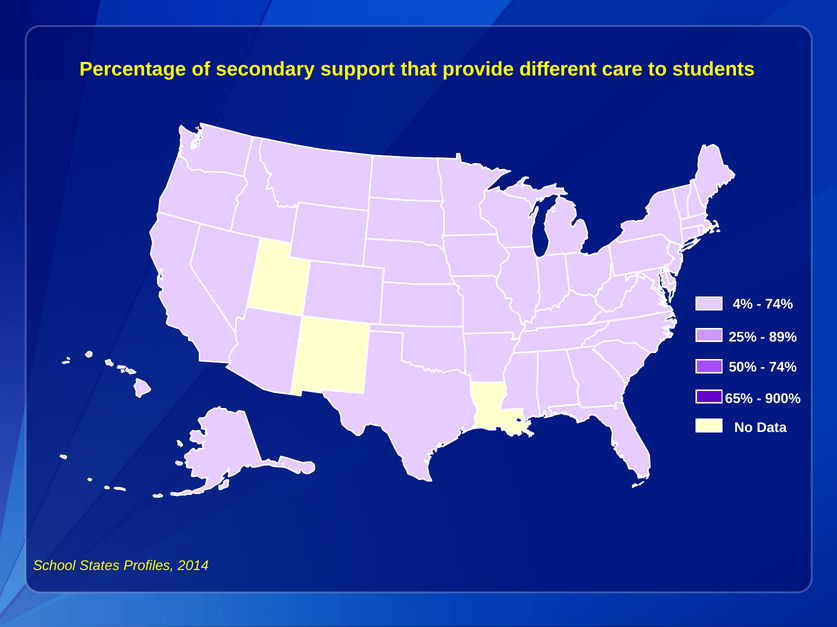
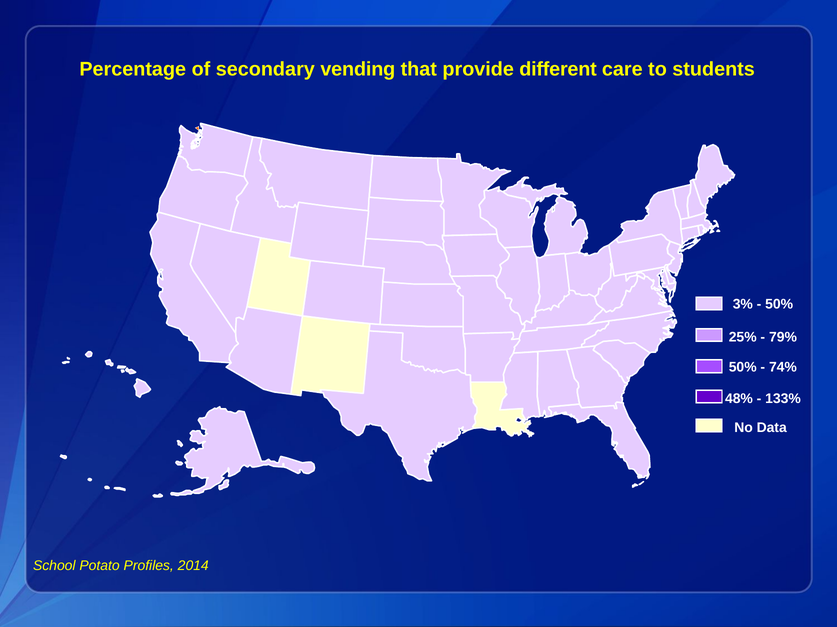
support: support -> vending
4%: 4% -> 3%
74% at (779, 305): 74% -> 50%
89%: 89% -> 79%
65%: 65% -> 48%
900%: 900% -> 133%
States: States -> Potato
